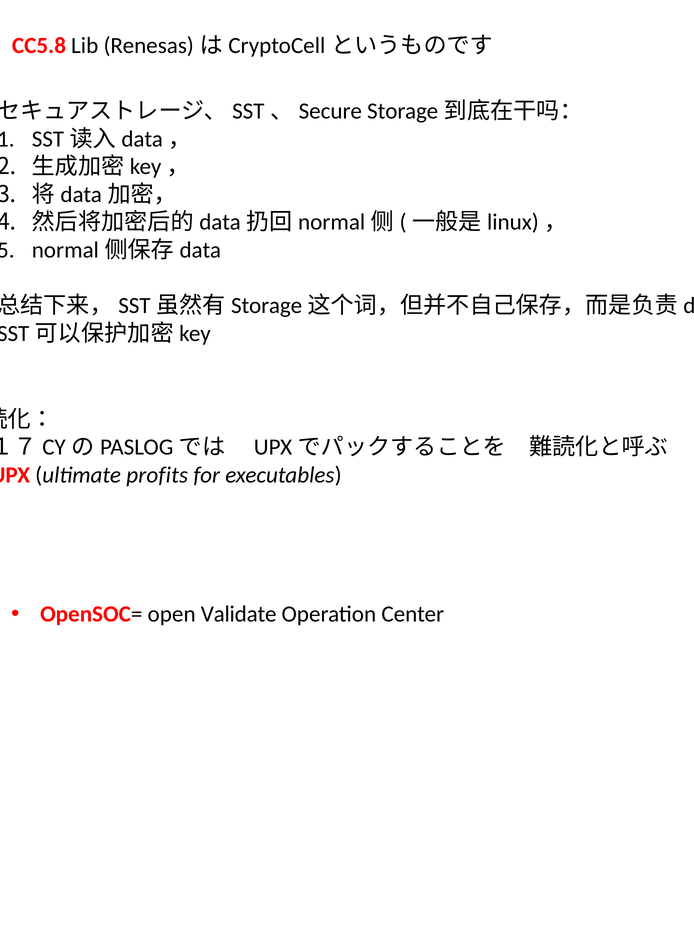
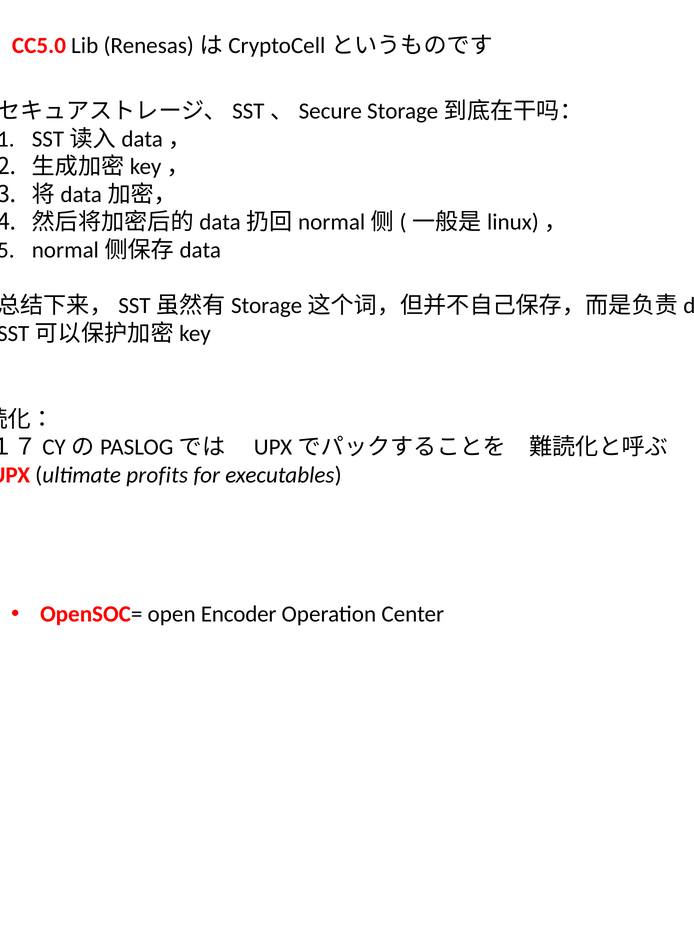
CC5.8: CC5.8 -> CC5.0
Validate: Validate -> Encoder
